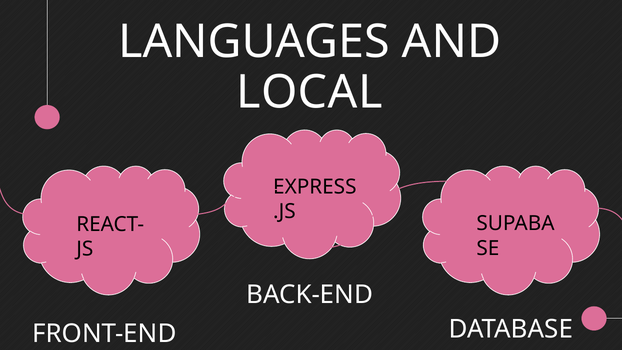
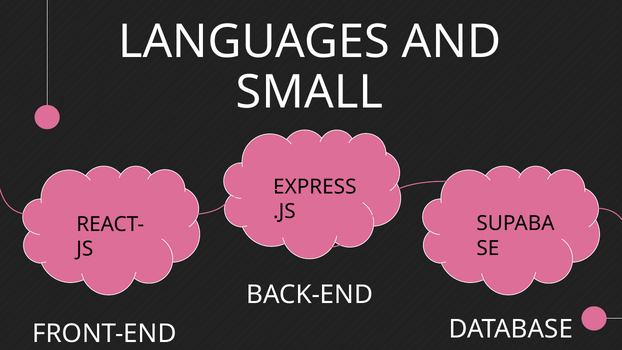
LOCAL: LOCAL -> SMALL
